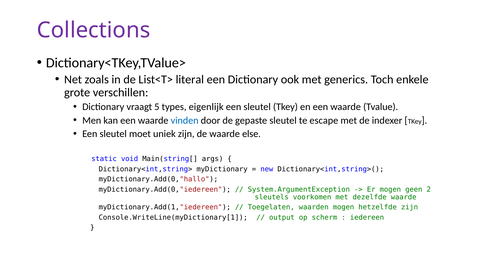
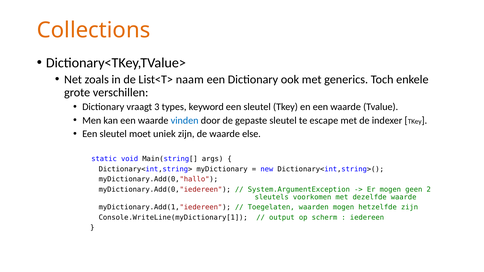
Collections colour: purple -> orange
literal: literal -> naam
5: 5 -> 3
eigenlijk: eigenlijk -> keyword
